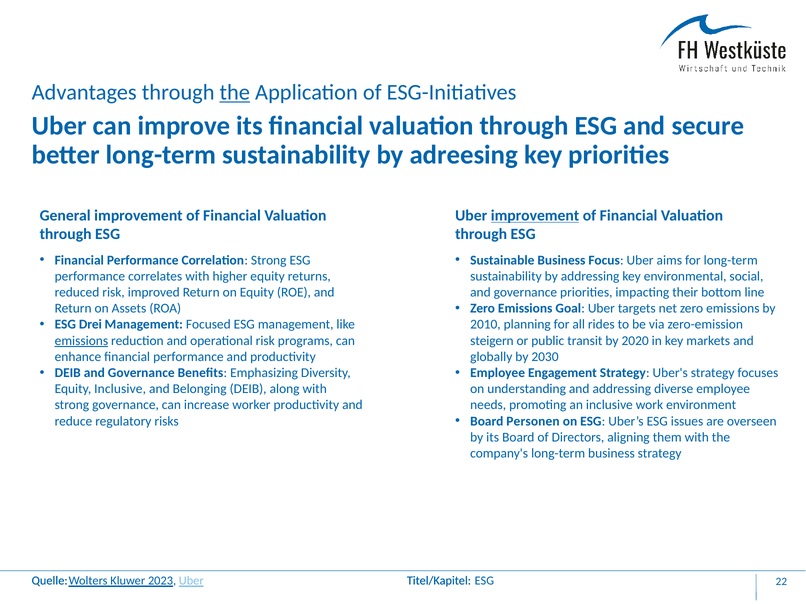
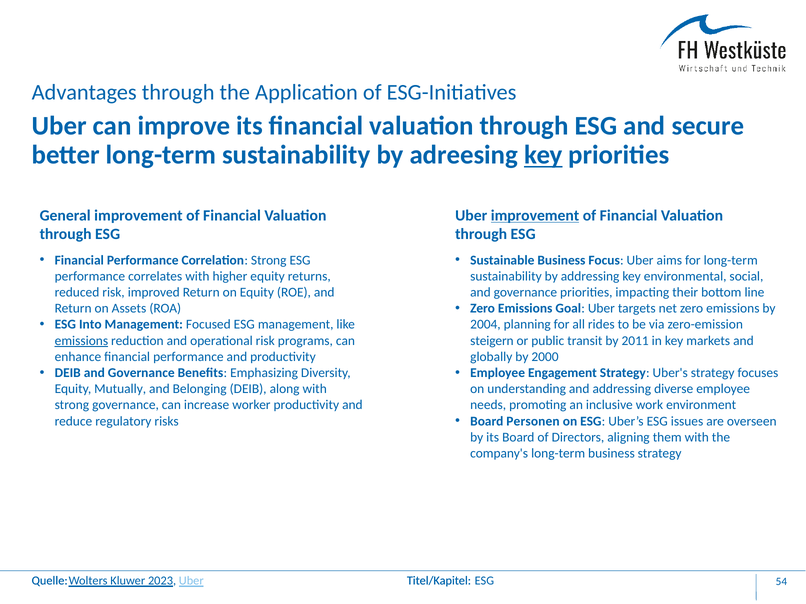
the at (235, 92) underline: present -> none
key at (543, 155) underline: none -> present
Drei: Drei -> Into
2010: 2010 -> 2004
2020: 2020 -> 2011
2030: 2030 -> 2000
Equity Inclusive: Inclusive -> Mutually
22: 22 -> 54
